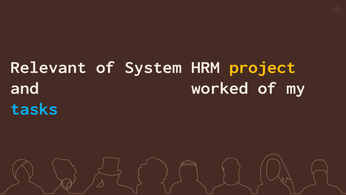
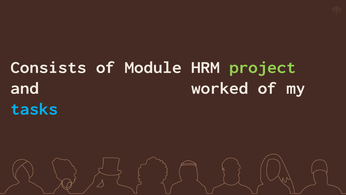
Relevant: Relevant -> Consists
System: System -> Module
project colour: yellow -> light green
